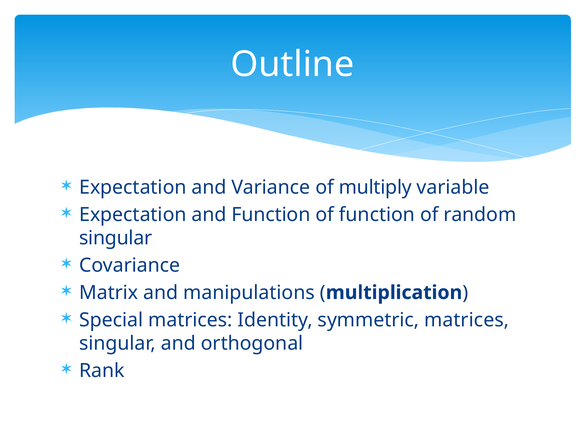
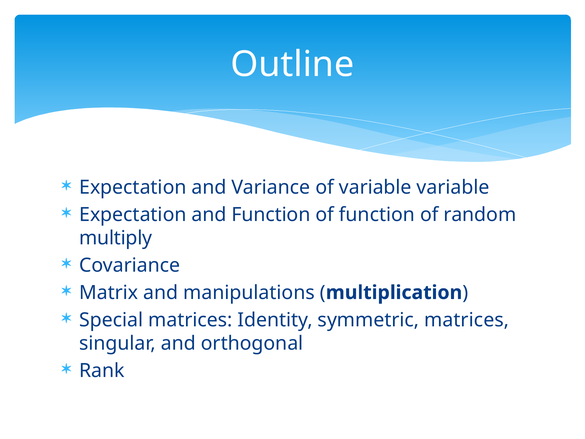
of multiply: multiply -> variable
singular at (116, 238): singular -> multiply
